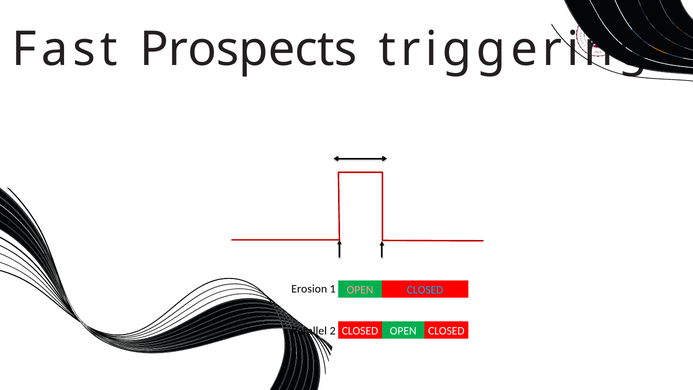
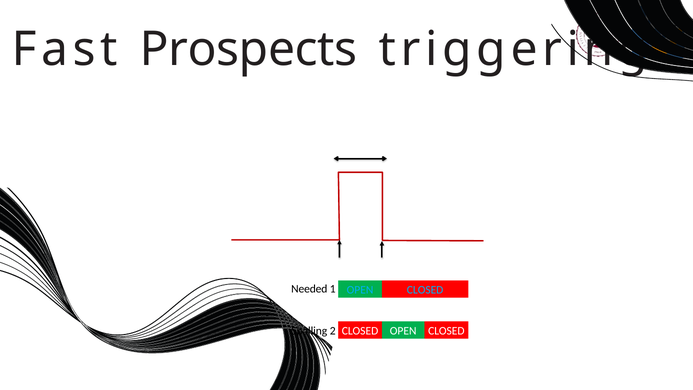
Erosion: Erosion -> Needed
OPEN at (360, 290) colour: pink -> light blue
Parallel: Parallel -> Spalling
